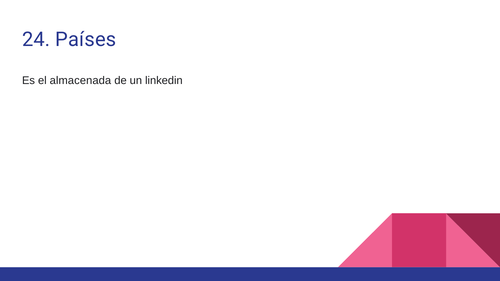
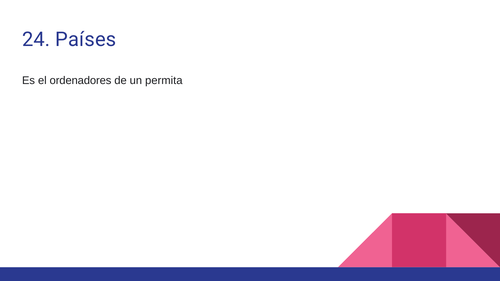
almacenada: almacenada -> ordenadores
linkedin: linkedin -> permita
